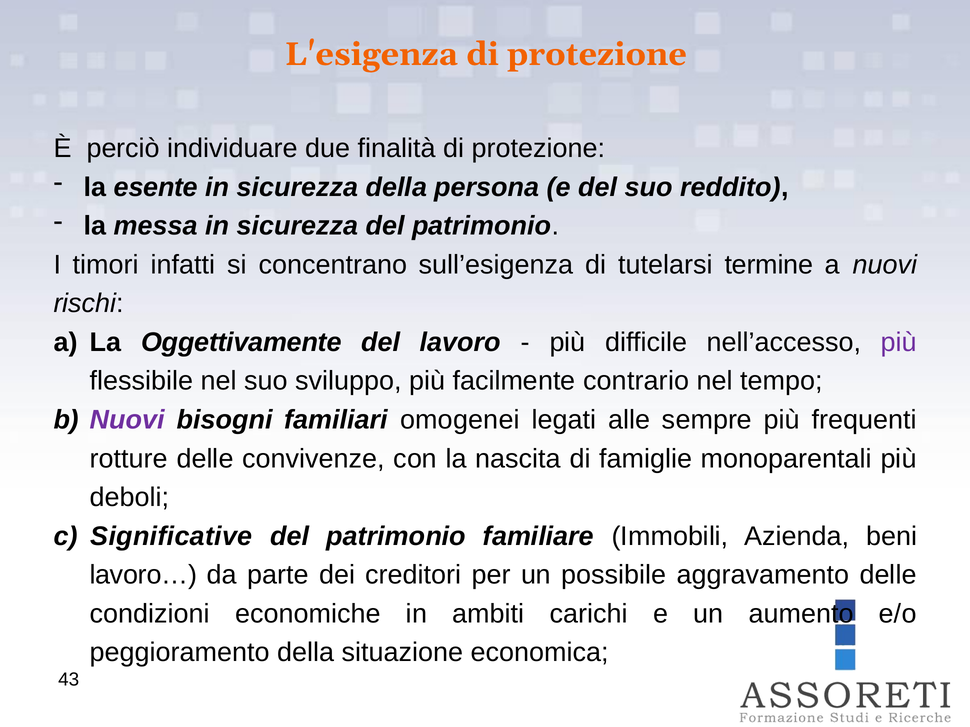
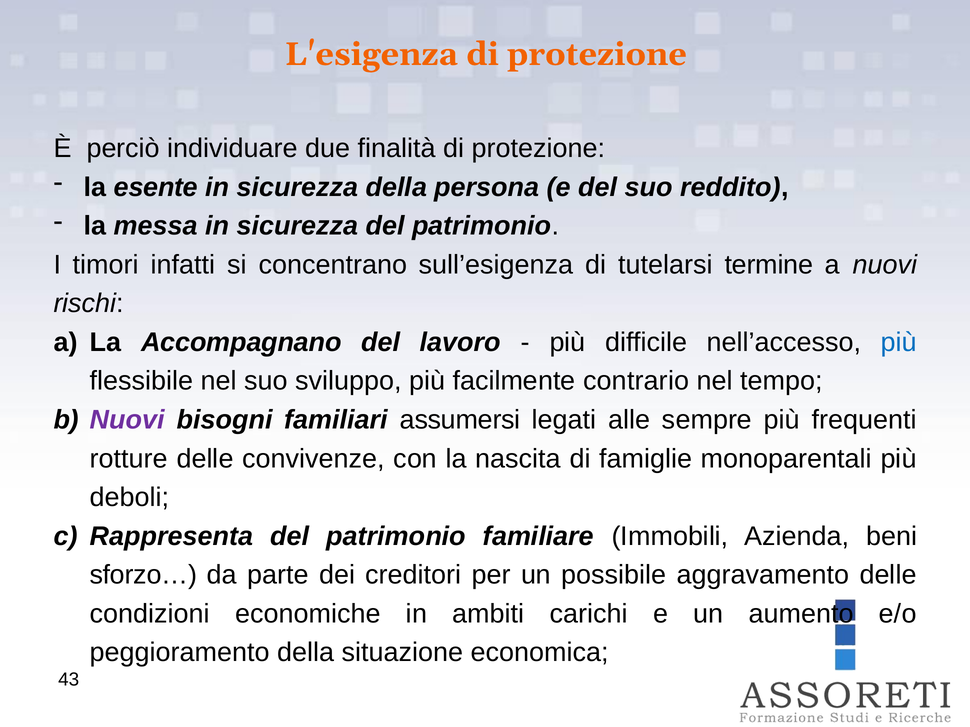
Oggettivamente: Oggettivamente -> Accompagnano
più at (899, 343) colour: purple -> blue
omogenei: omogenei -> assumersi
Significative: Significative -> Rappresenta
lavoro…: lavoro… -> sforzo…
